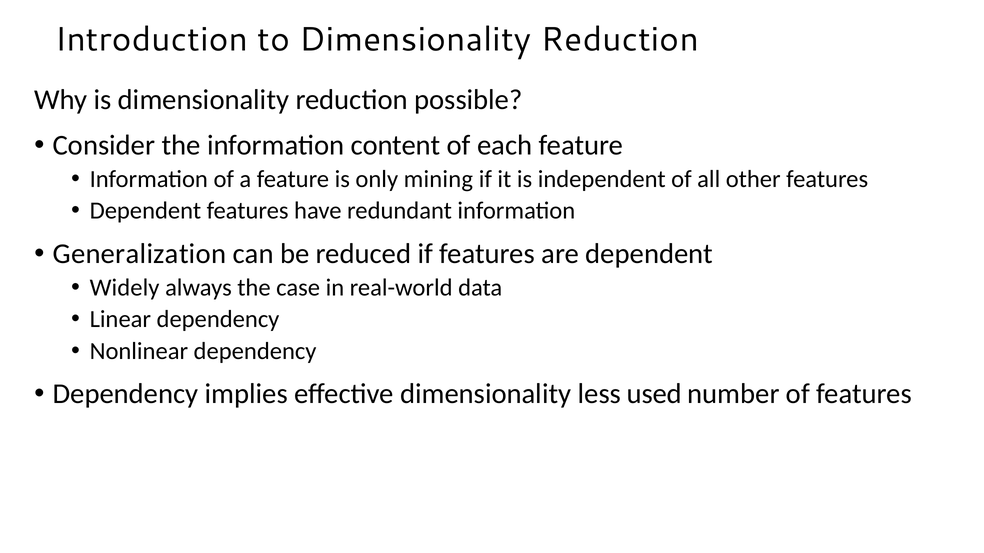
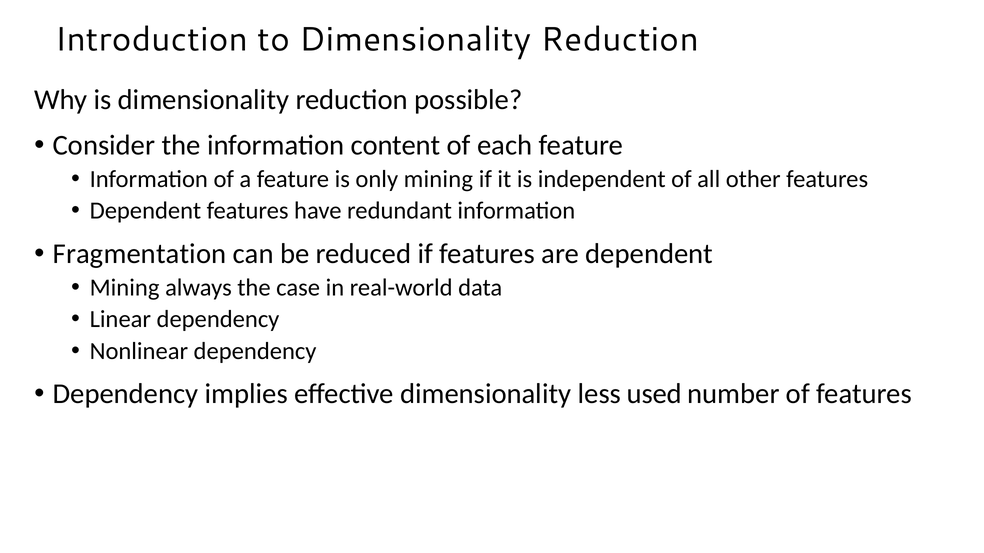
Generalization: Generalization -> Fragmentation
Widely at (125, 288): Widely -> Mining
